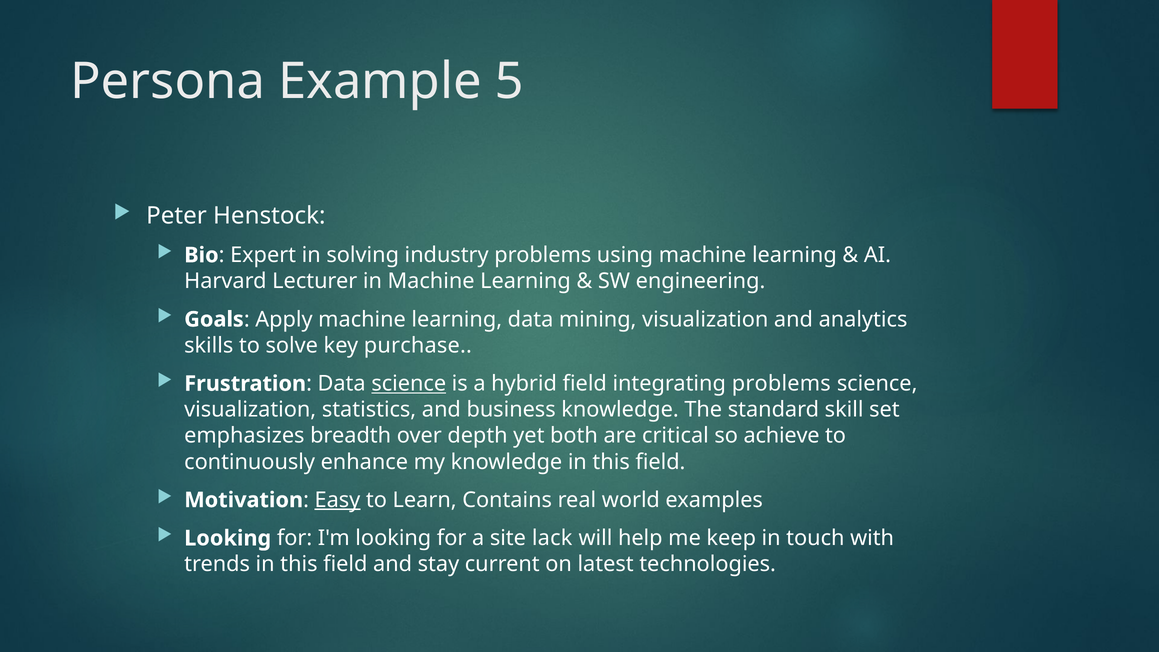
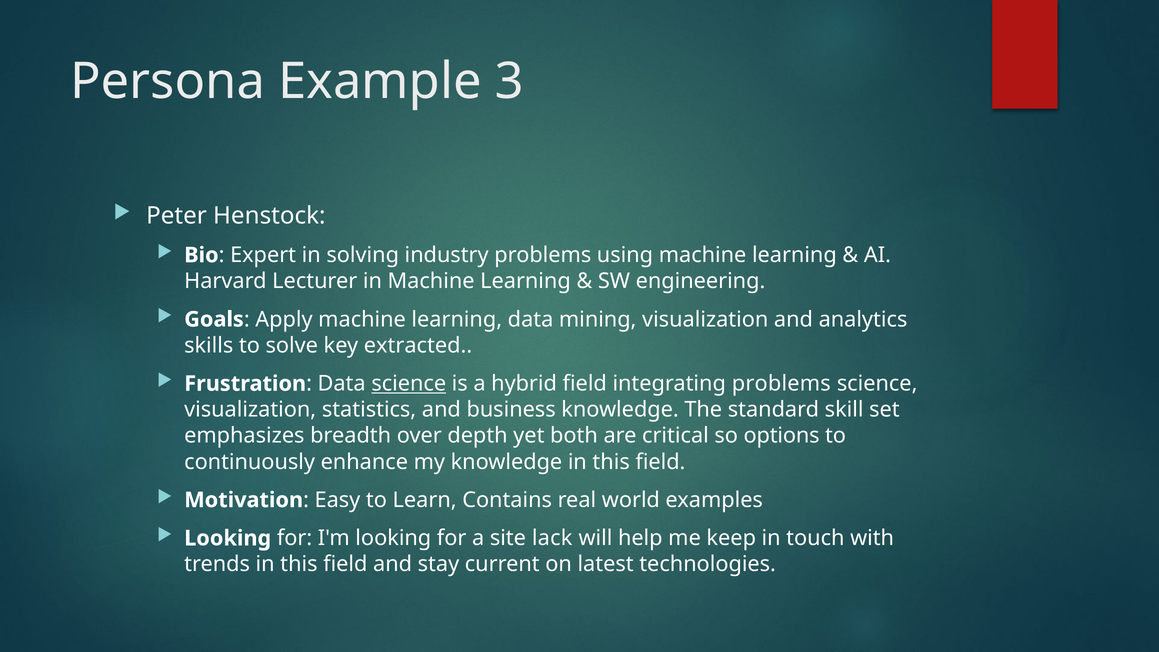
5: 5 -> 3
purchase: purchase -> extracted
achieve: achieve -> options
Easy underline: present -> none
